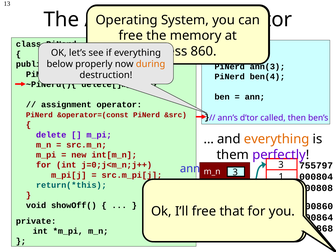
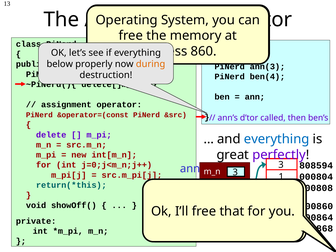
everything at (277, 139) colour: orange -> blue
them: them -> great
755797: 755797 -> 808594
